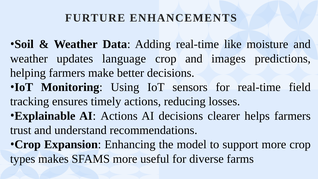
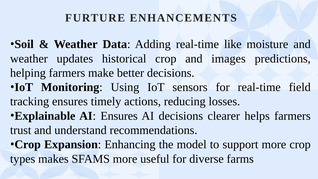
language: language -> historical
AI Actions: Actions -> Ensures
